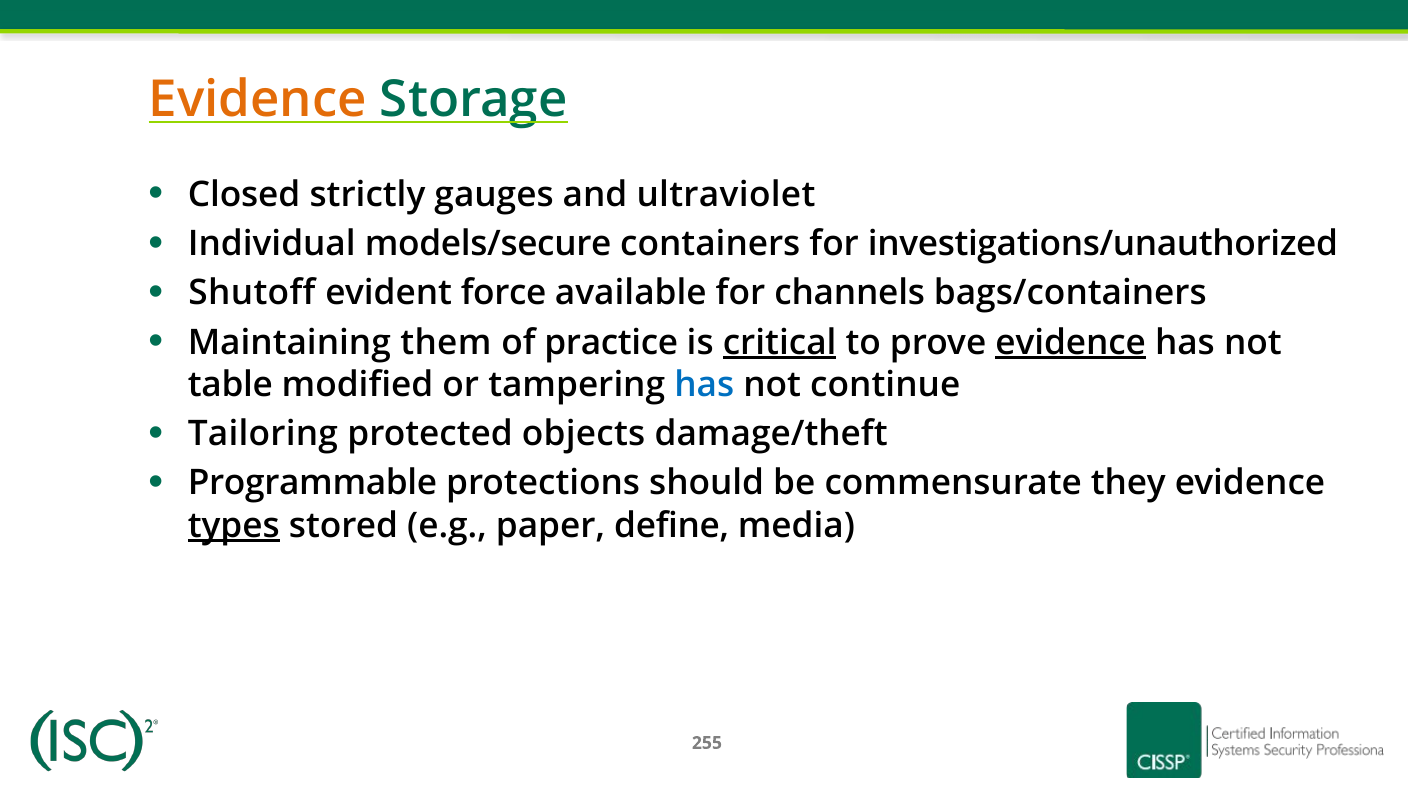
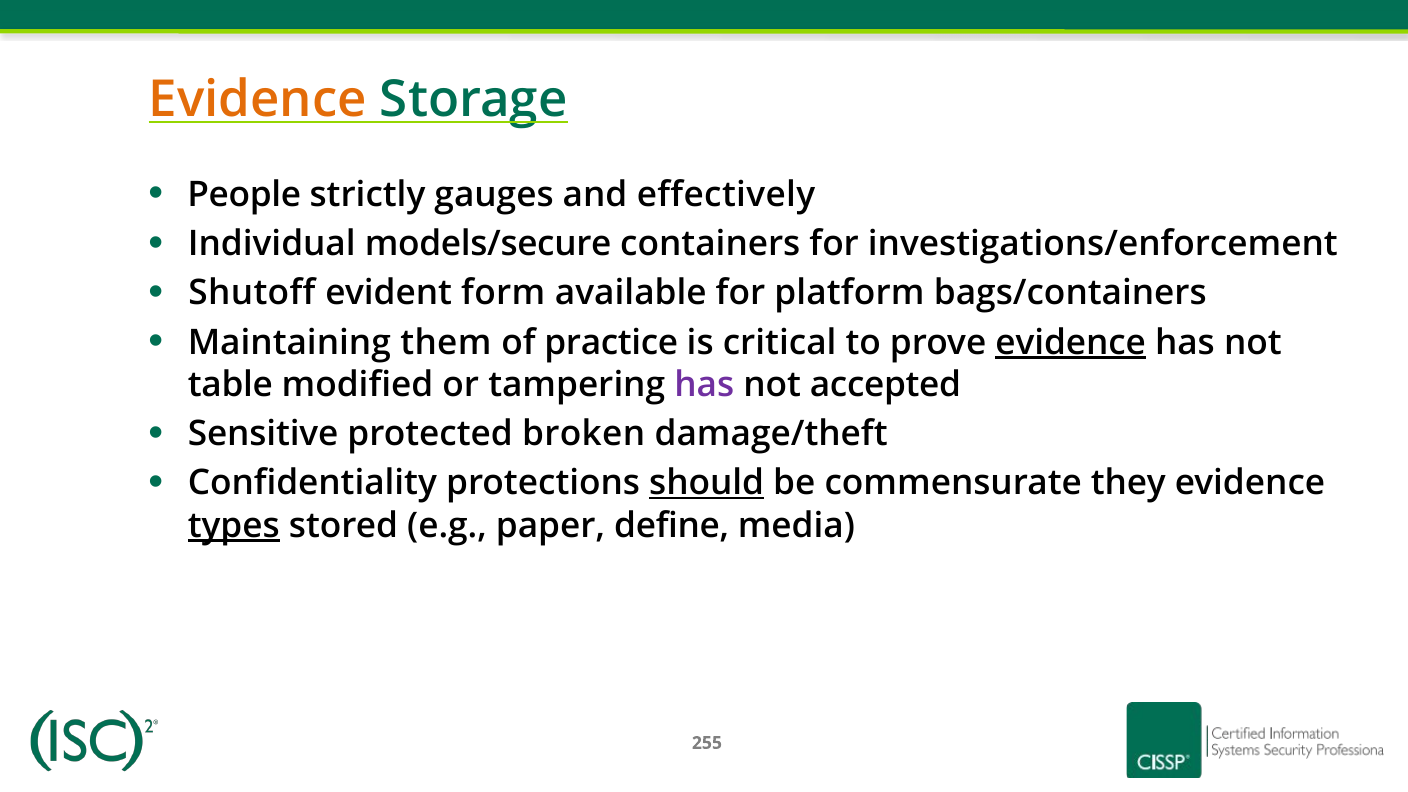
Closed: Closed -> People
ultraviolet: ultraviolet -> effectively
investigations/unauthorized: investigations/unauthorized -> investigations/enforcement
force: force -> form
channels: channels -> platform
critical underline: present -> none
has at (704, 385) colour: blue -> purple
continue: continue -> accepted
Tailoring: Tailoring -> Sensitive
objects: objects -> broken
Programmable: Programmable -> Confidentiality
should underline: none -> present
